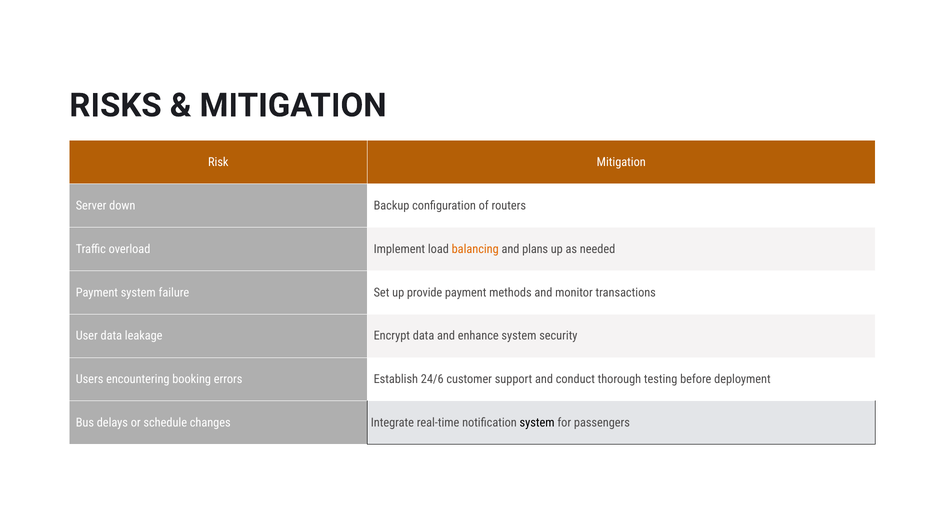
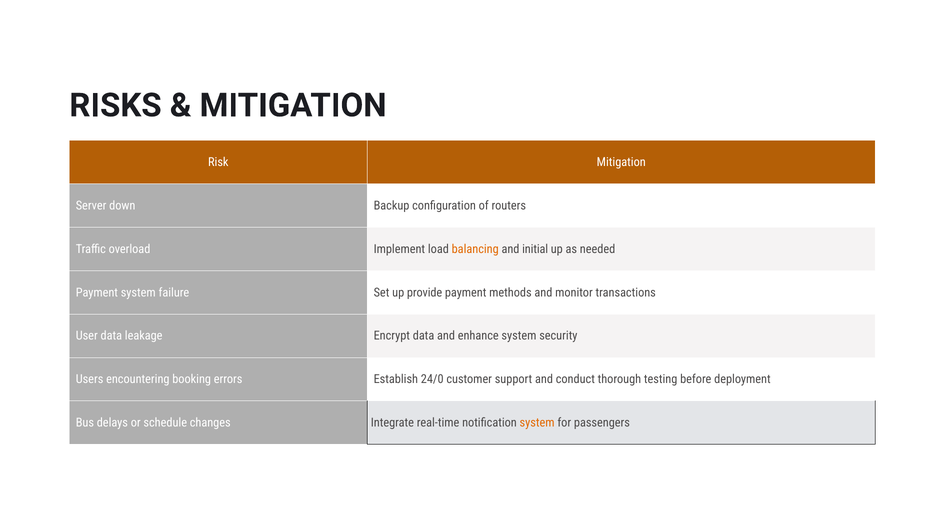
plans: plans -> initial
24/6: 24/6 -> 24/0
system at (537, 422) colour: black -> orange
